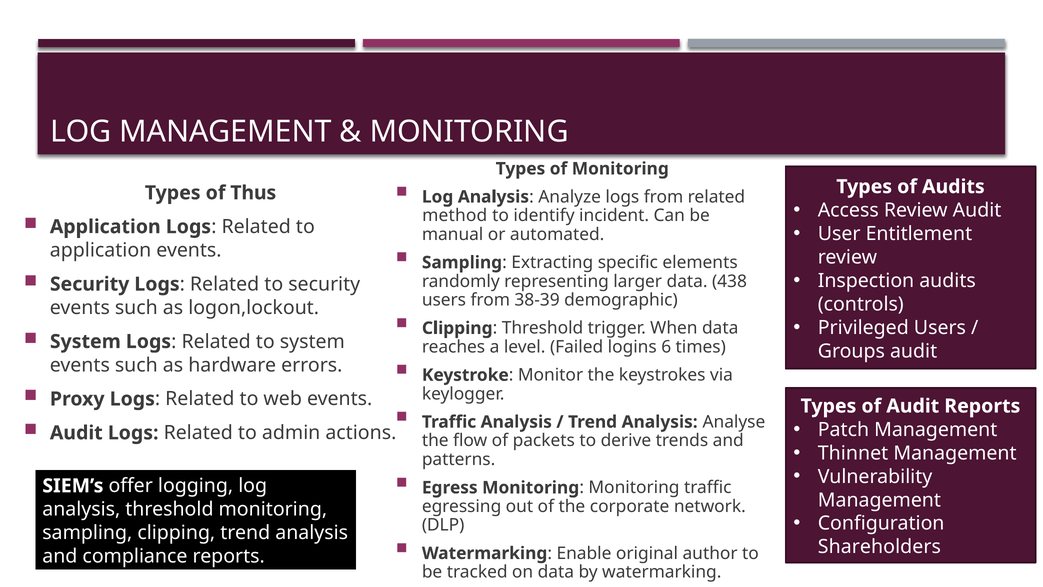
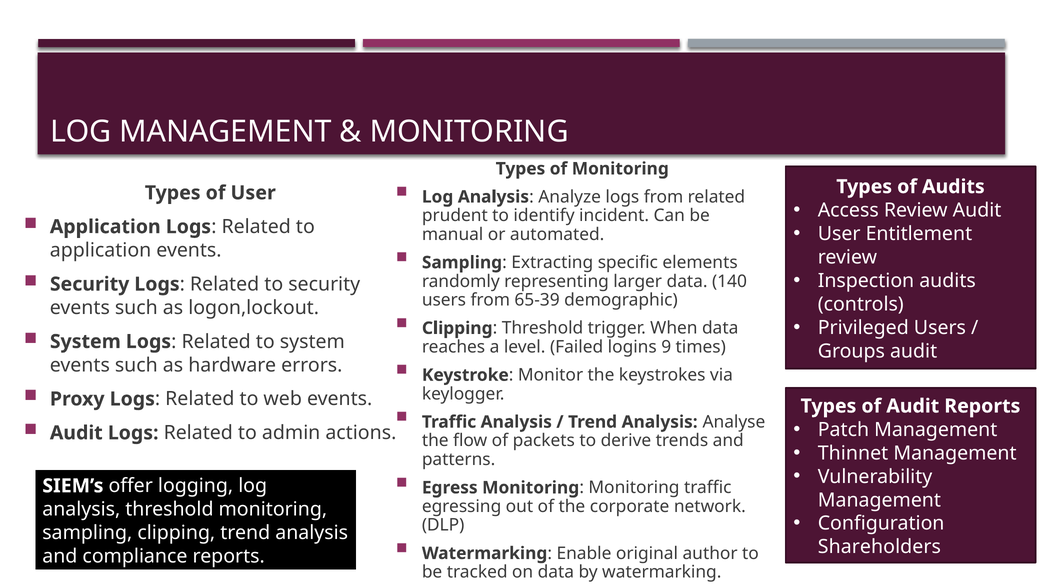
of Thus: Thus -> User
method: method -> prudent
438: 438 -> 140
38-39: 38-39 -> 65-39
6: 6 -> 9
